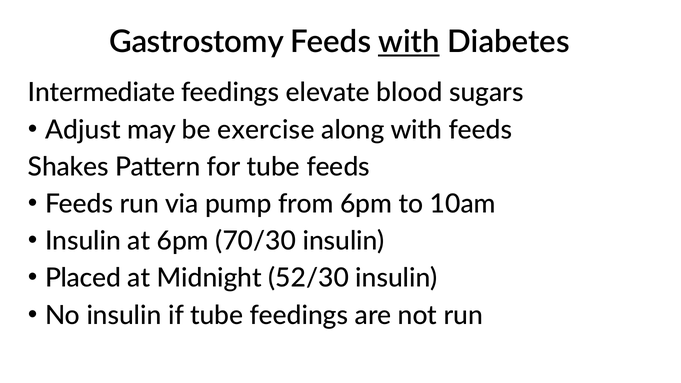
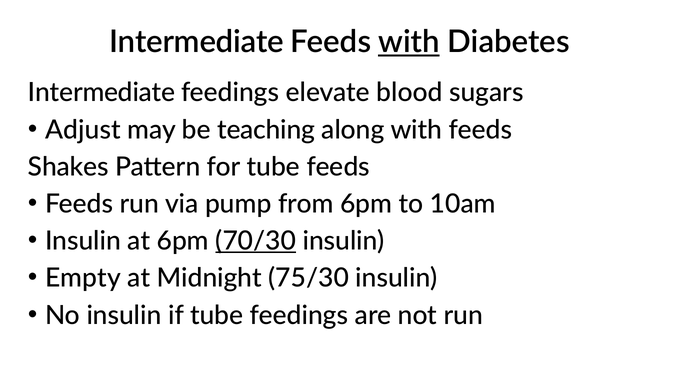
Gastrostomy at (197, 42): Gastrostomy -> Intermediate
exercise: exercise -> teaching
70/30 underline: none -> present
Placed: Placed -> Empty
52/30: 52/30 -> 75/30
